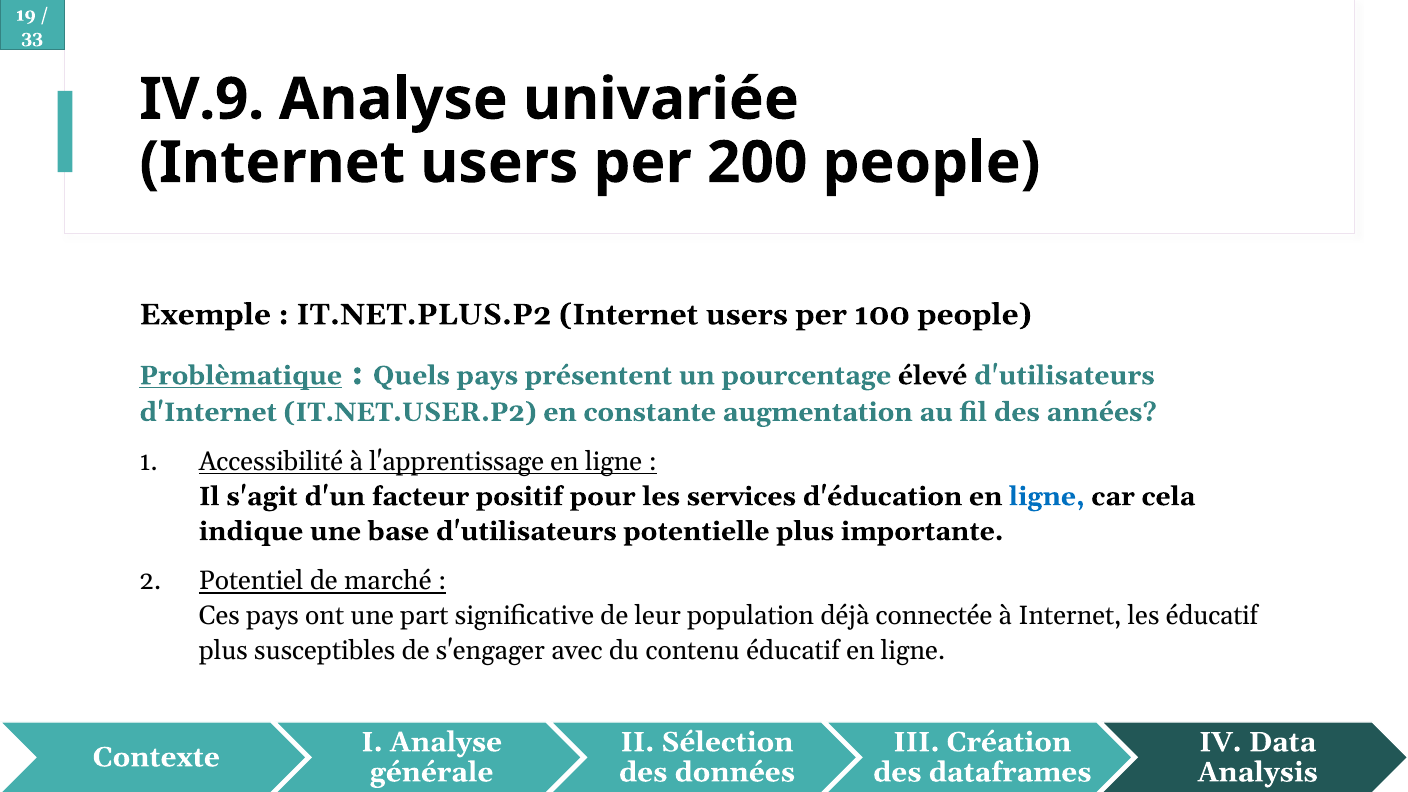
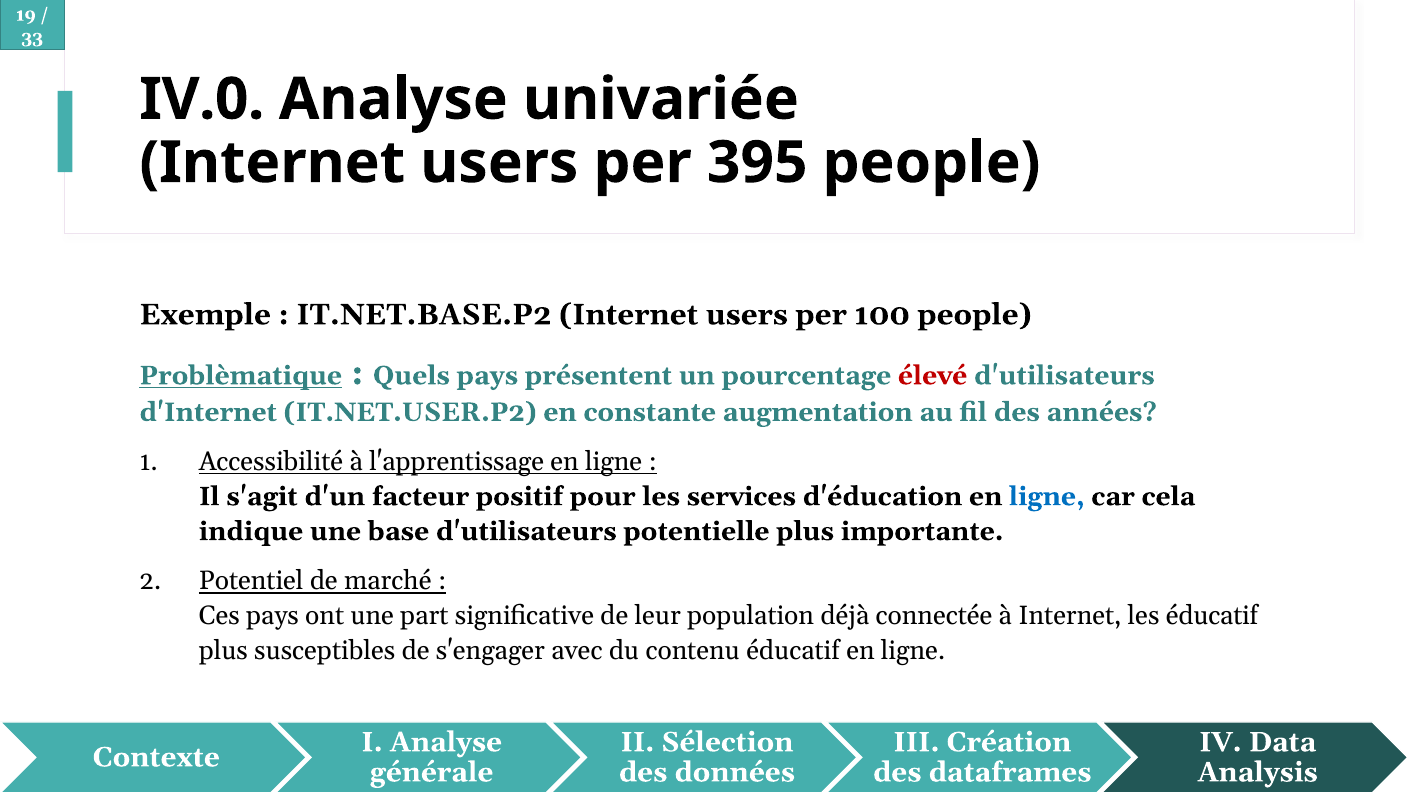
IV.9: IV.9 -> IV.0
200: 200 -> 395
IT.NET.PLUS.P2: IT.NET.PLUS.P2 -> IT.NET.BASE.P2
élevé colour: black -> red
